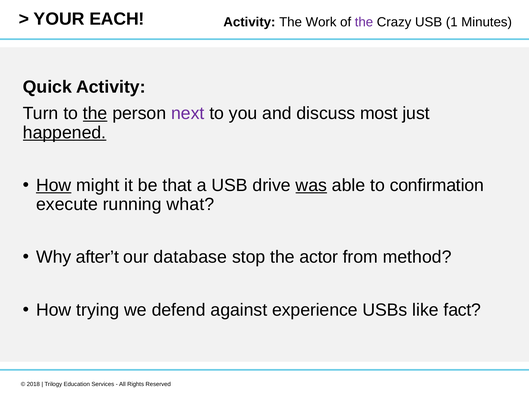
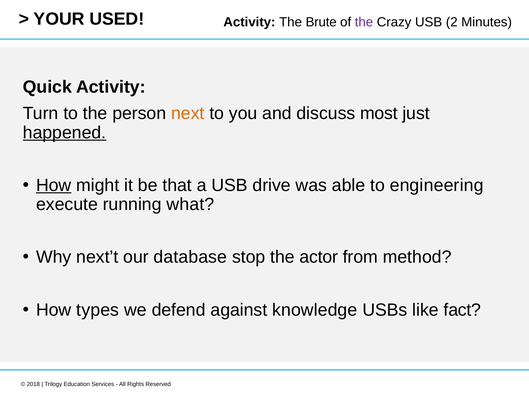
EACH: EACH -> USED
Work: Work -> Brute
1: 1 -> 2
the at (95, 113) underline: present -> none
next colour: purple -> orange
was underline: present -> none
confirmation: confirmation -> engineering
after’t: after’t -> next’t
trying: trying -> types
experience: experience -> knowledge
